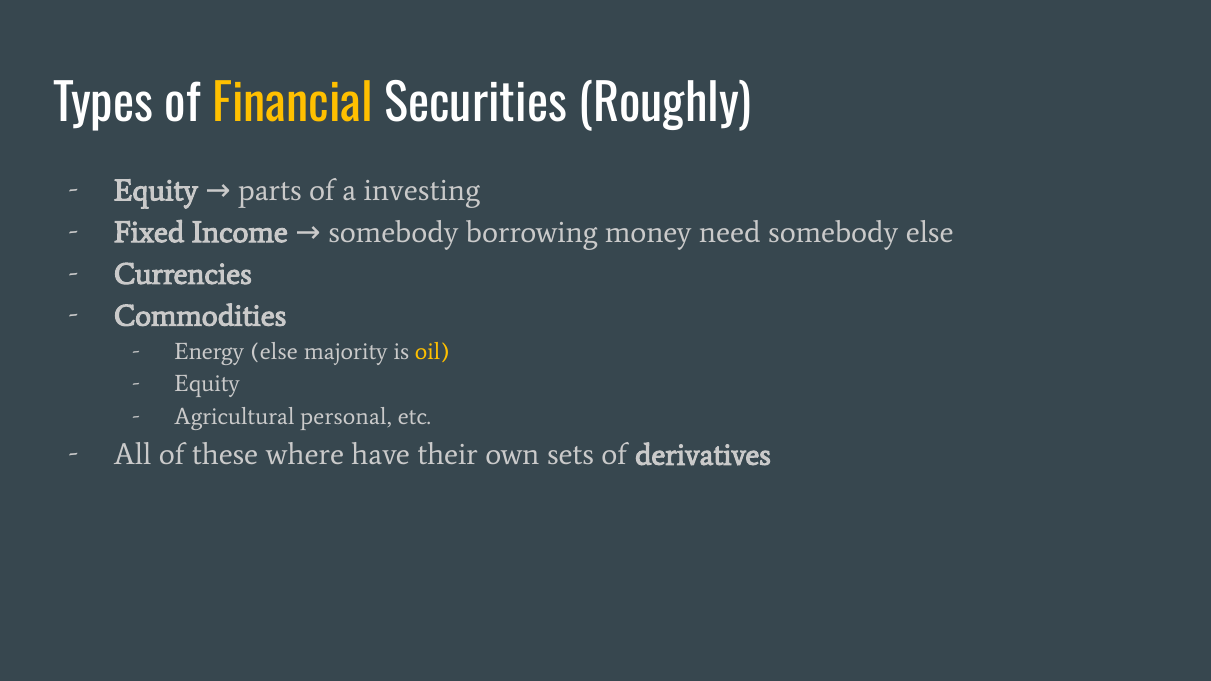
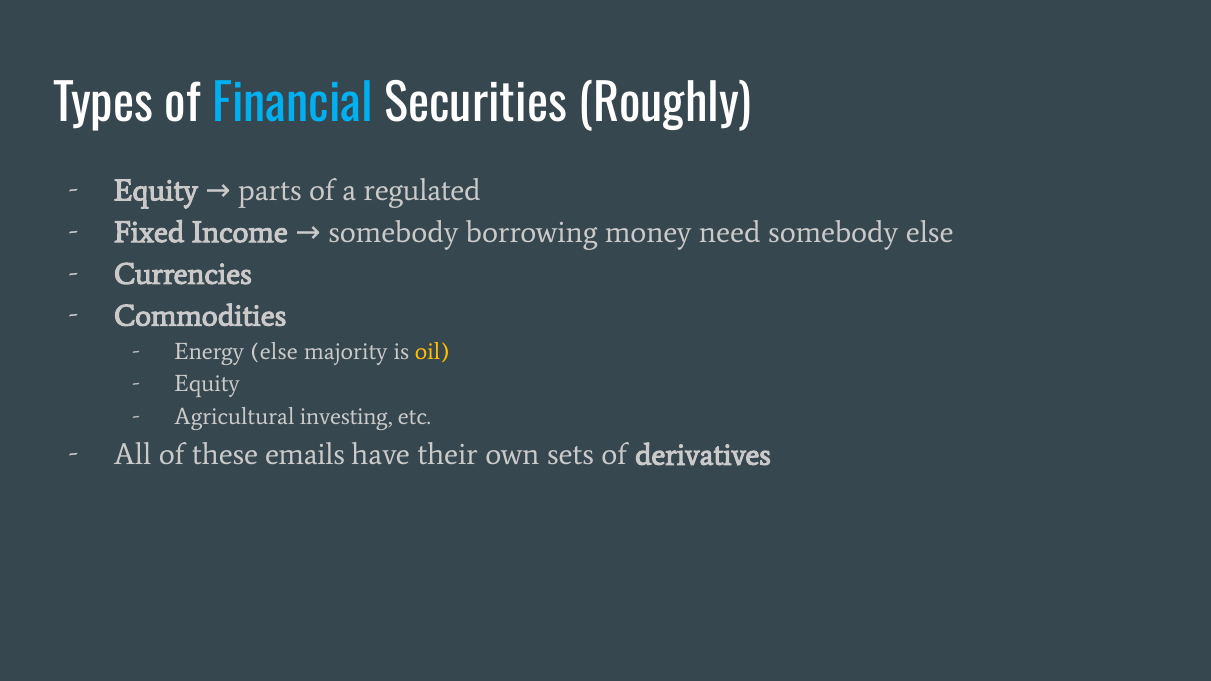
Financial colour: yellow -> light blue
investing: investing -> regulated
personal: personal -> investing
where: where -> emails
